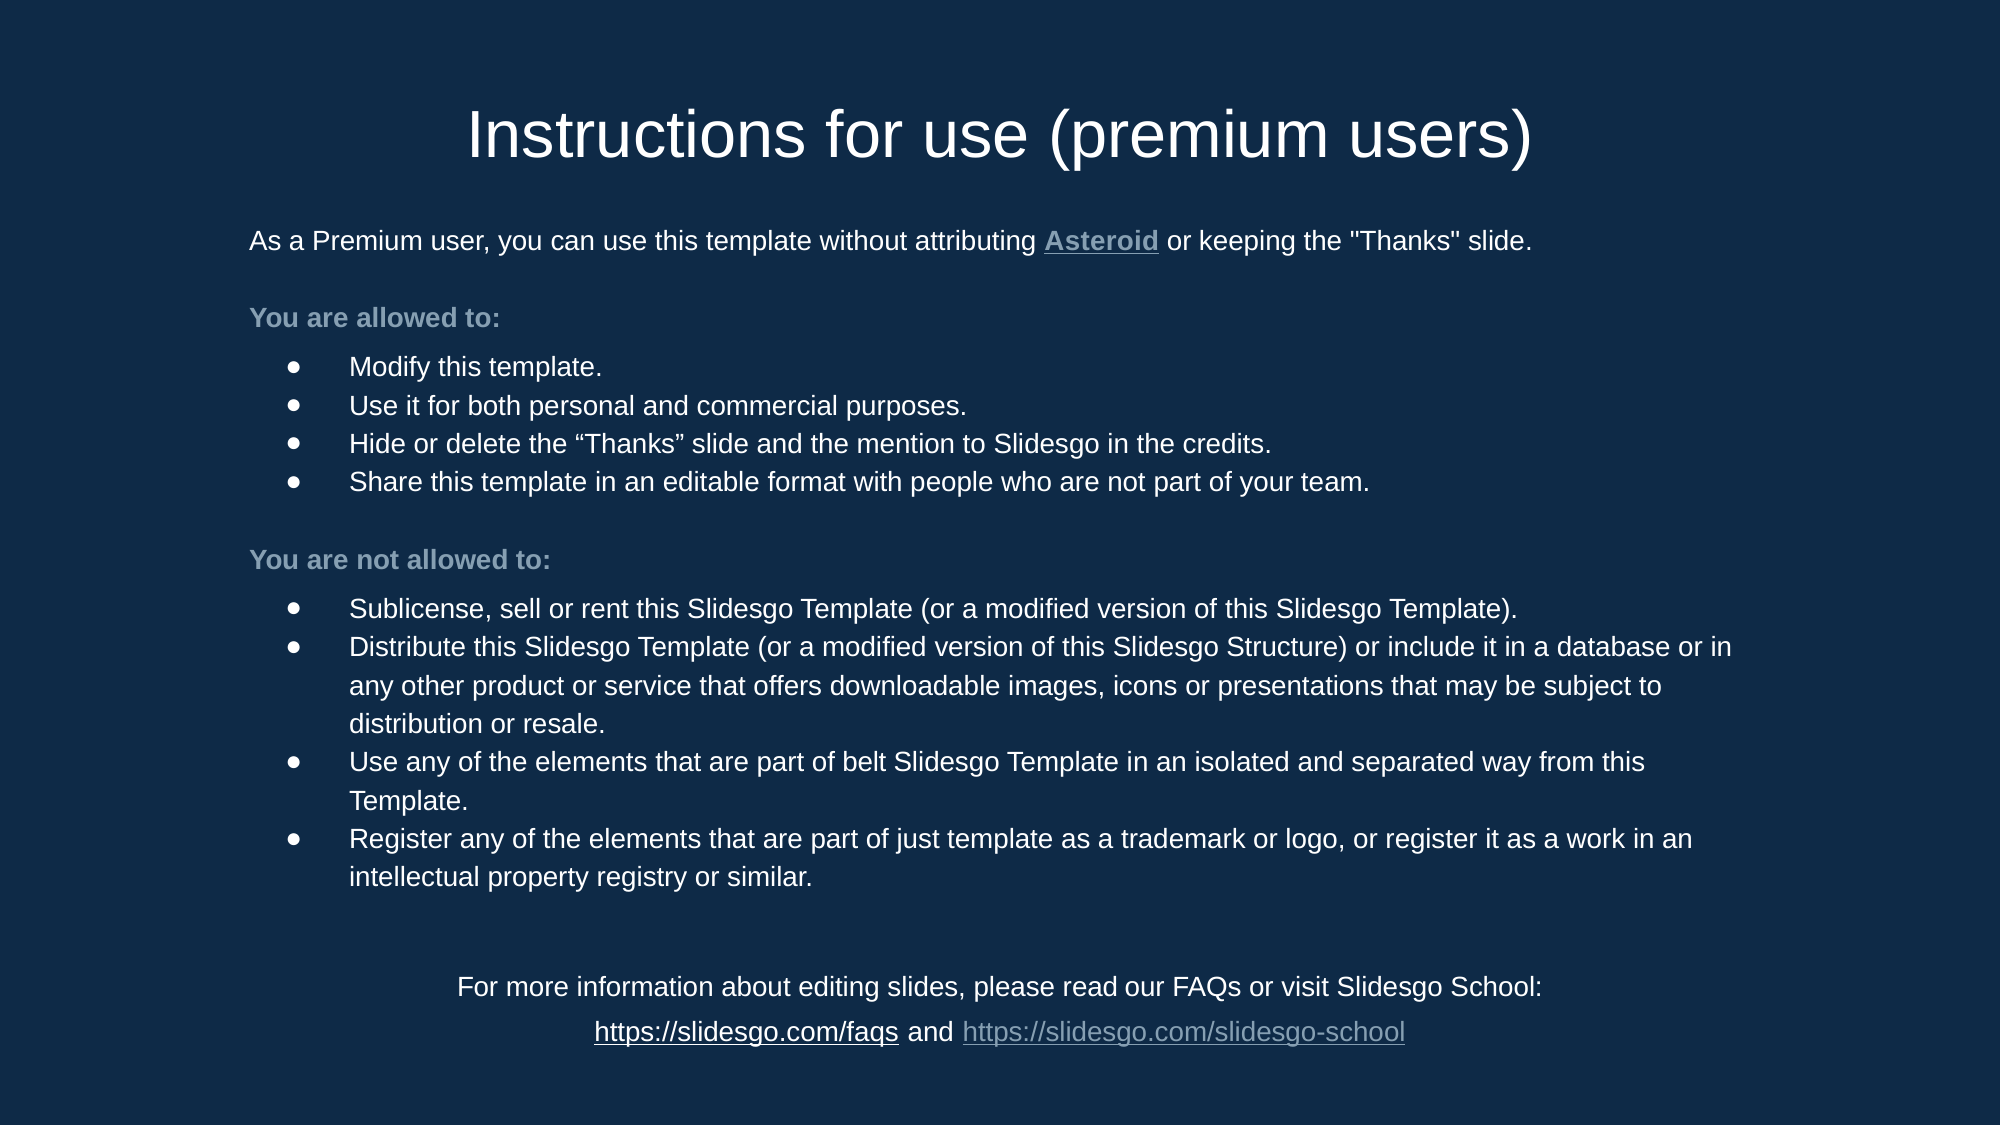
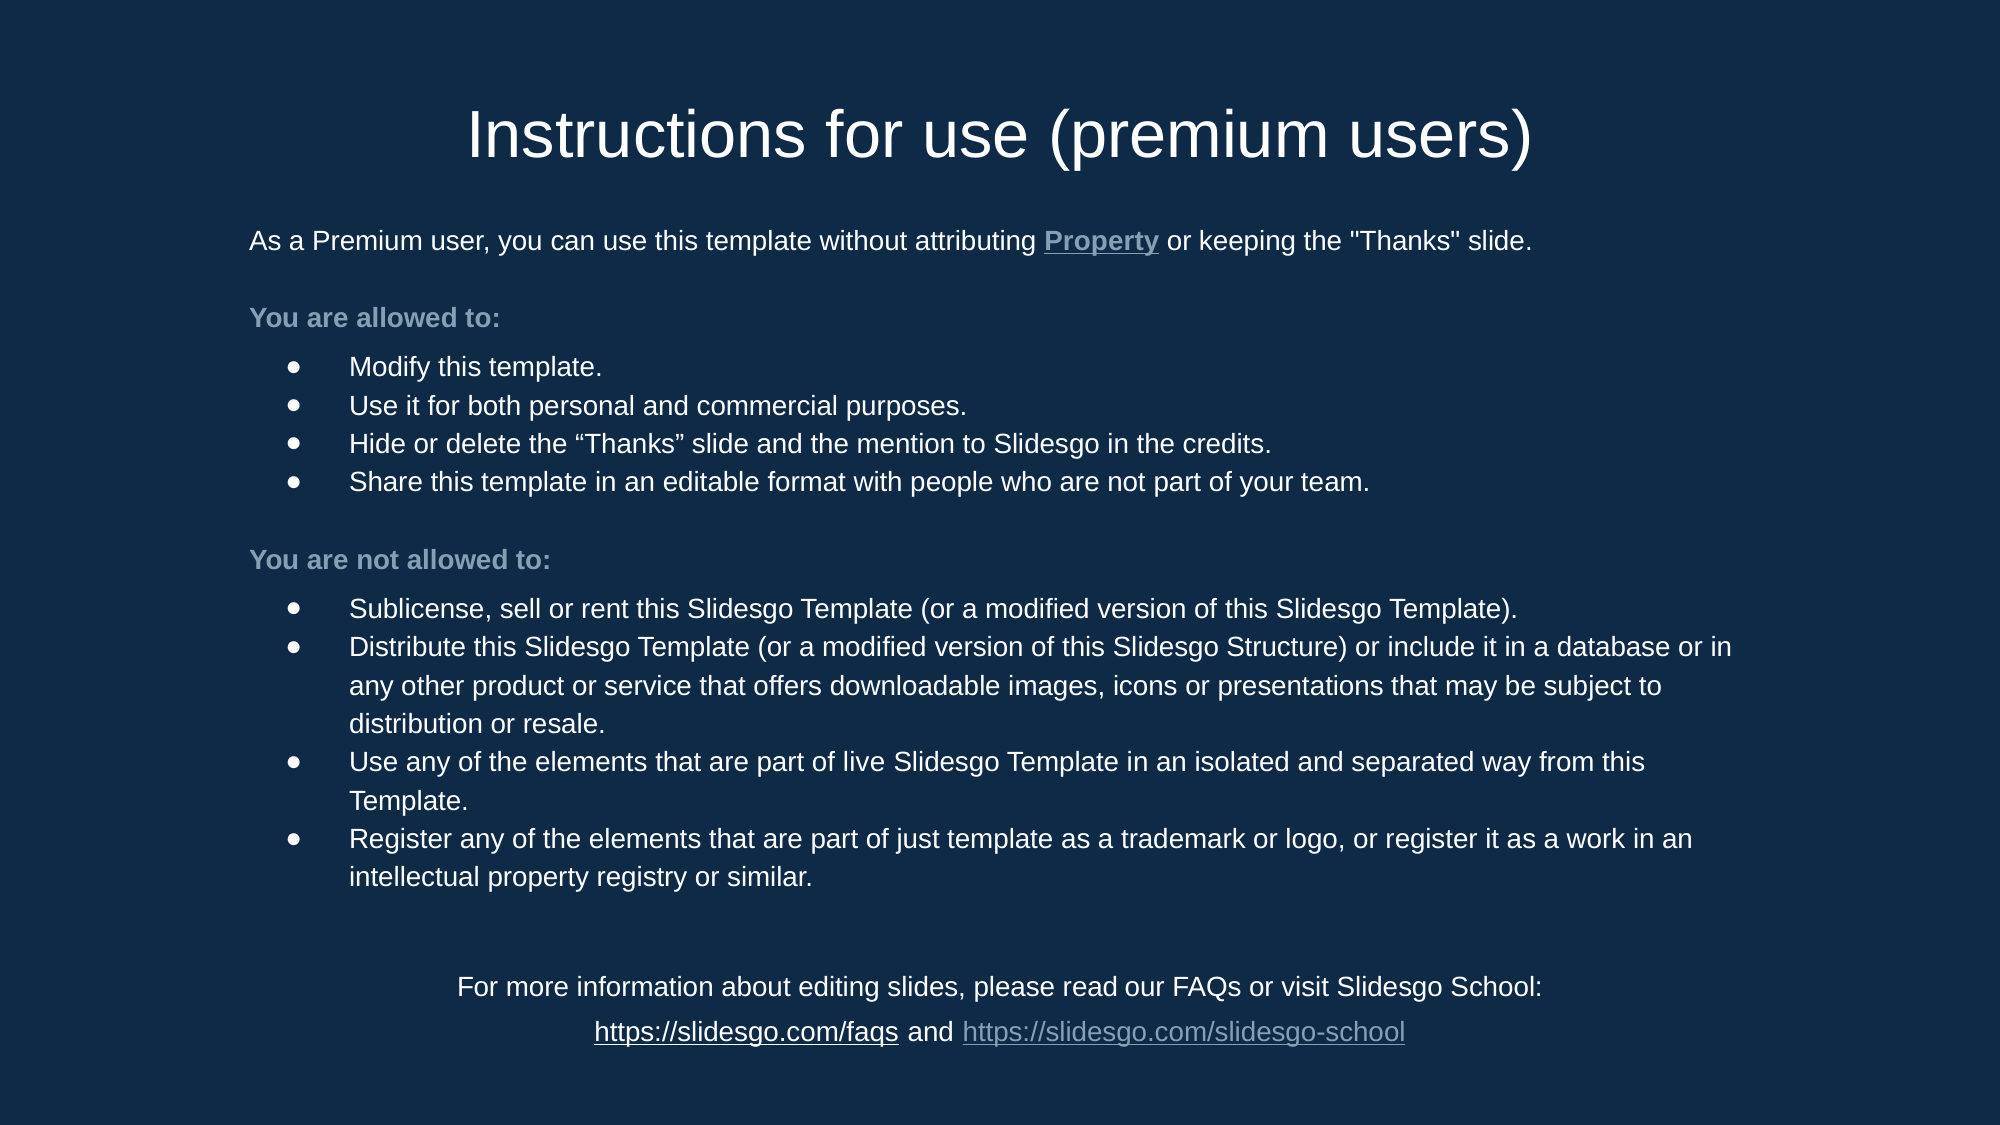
attributing Asteroid: Asteroid -> Property
belt: belt -> live
